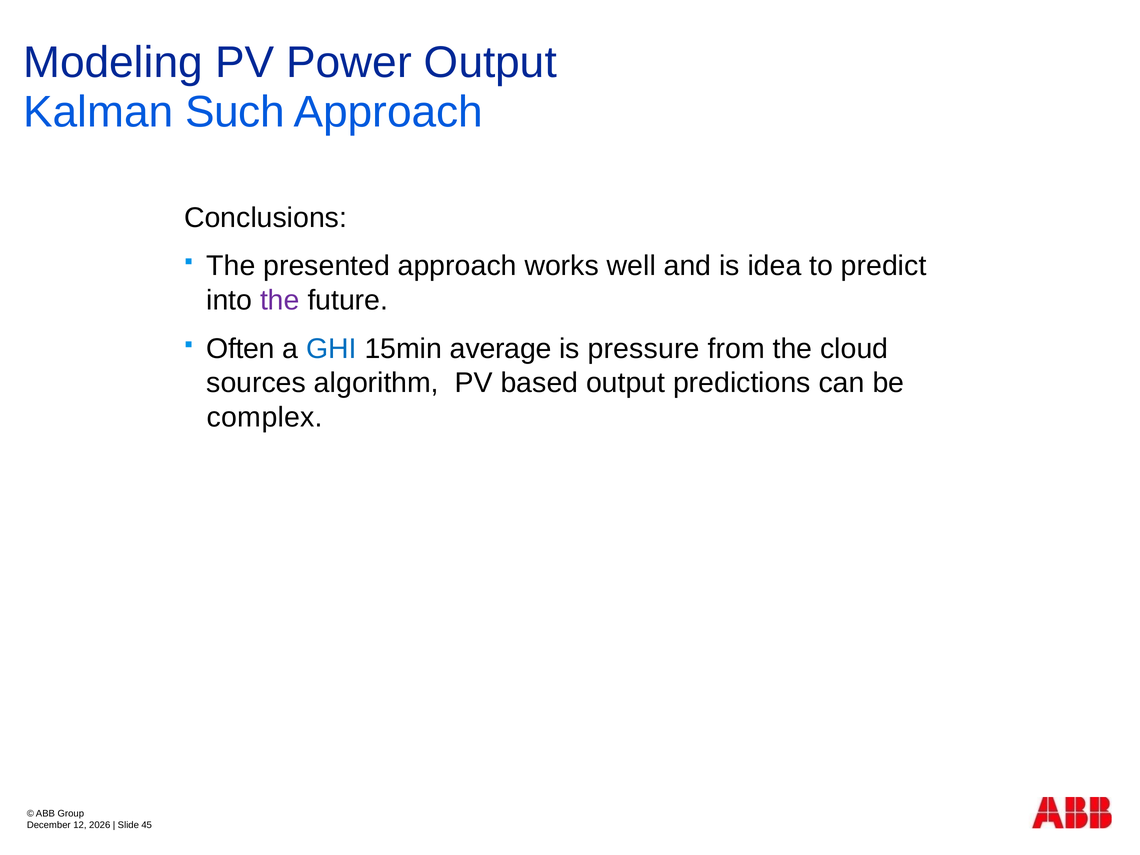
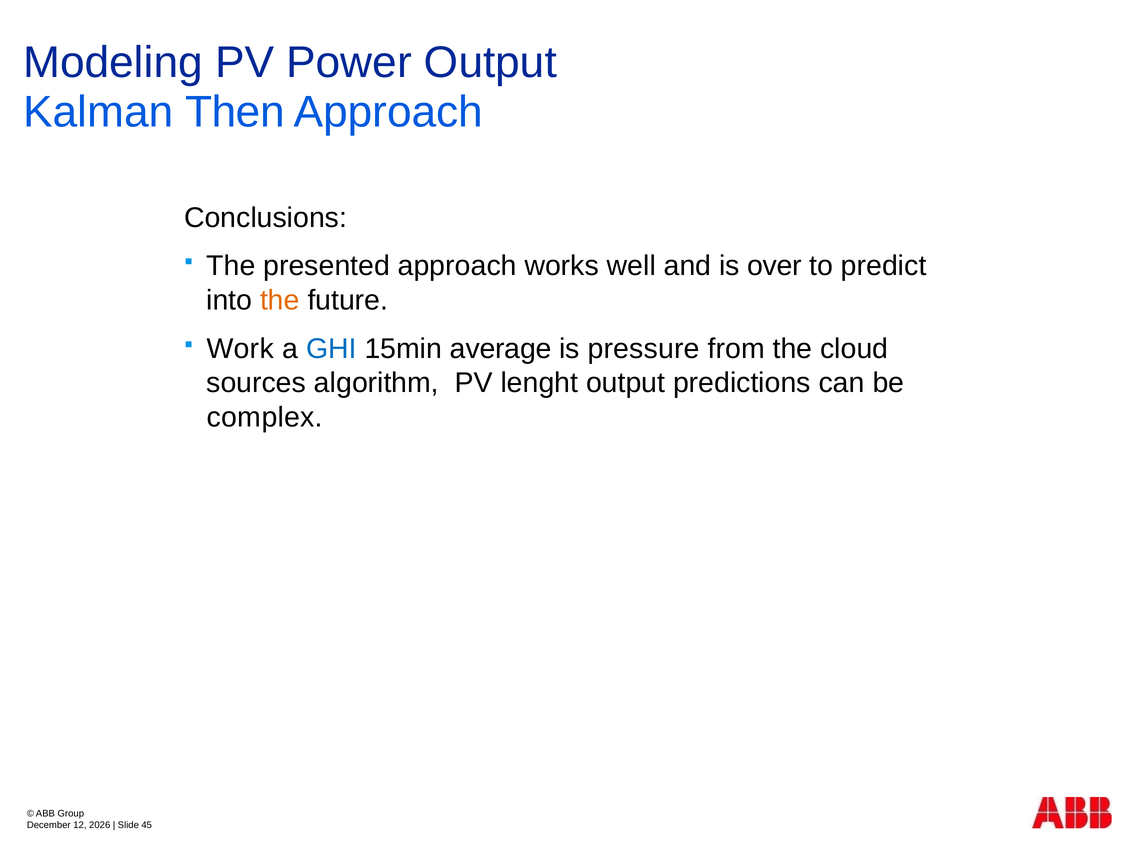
Such: Such -> Then
idea: idea -> over
the at (280, 300) colour: purple -> orange
Often: Often -> Work
based: based -> lenght
